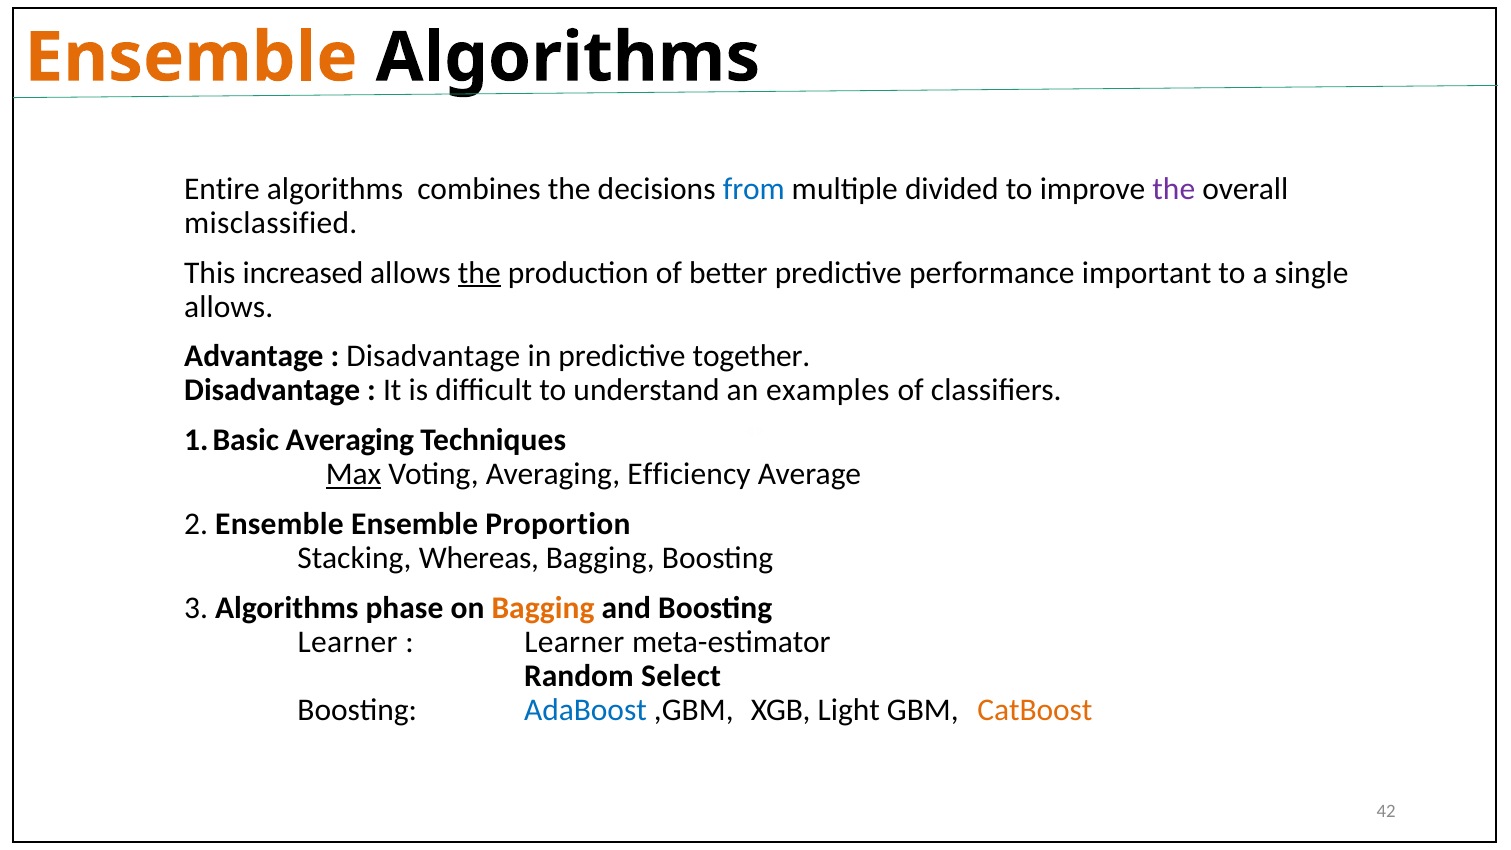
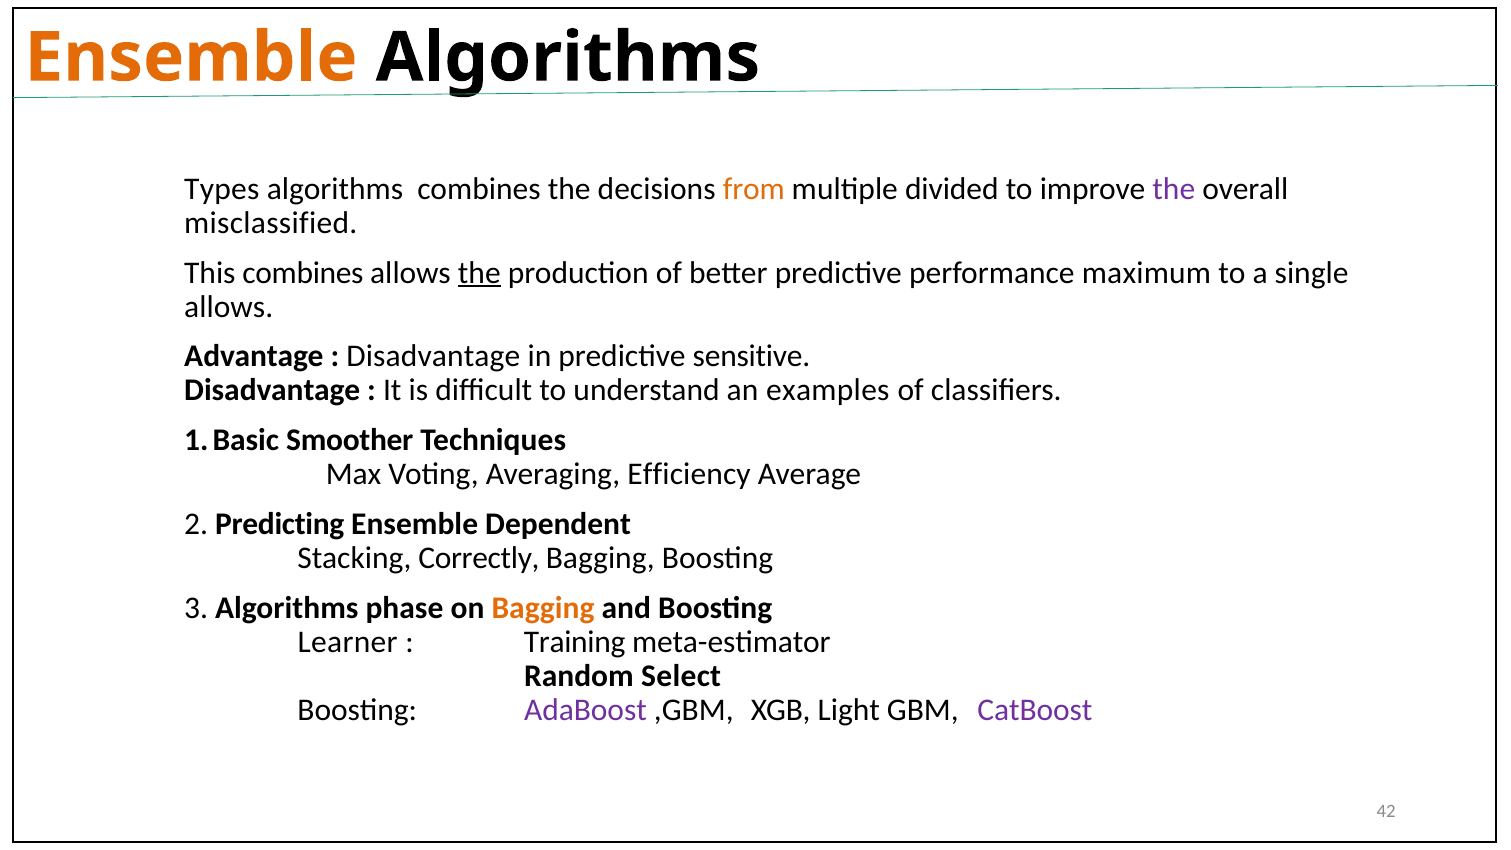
Entire: Entire -> Types
from colour: blue -> orange
This increased: increased -> combines
important: important -> maximum
together: together -> sensitive
Averaging at (350, 440): Averaging -> Smoother
Max underline: present -> none
2 Ensemble: Ensemble -> Predicting
Proportion: Proportion -> Dependent
Whereas: Whereas -> Correctly
Learner at (574, 642): Learner -> Training
AdaBoost colour: blue -> purple
CatBoost colour: orange -> purple
